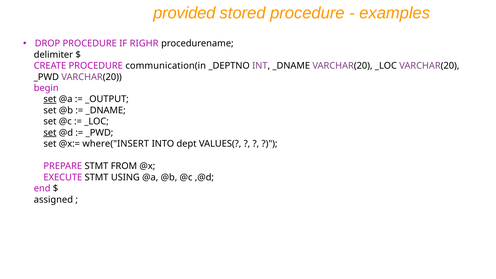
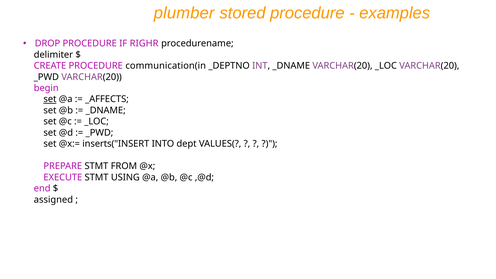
provided: provided -> plumber
_OUTPUT: _OUTPUT -> _AFFECTS
set at (50, 133) underline: present -> none
where("INSERT: where("INSERT -> inserts("INSERT
